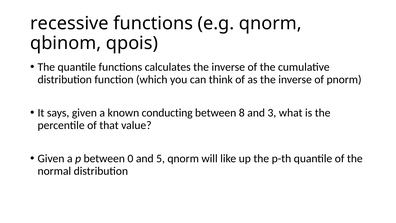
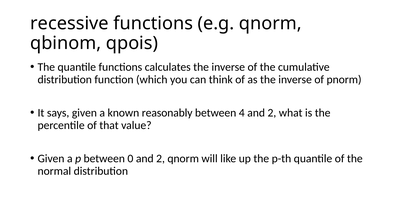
conducting: conducting -> reasonably
8: 8 -> 4
3 at (272, 113): 3 -> 2
0 and 5: 5 -> 2
